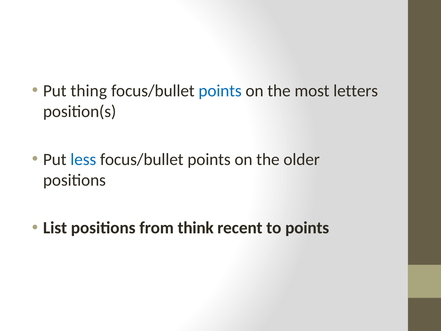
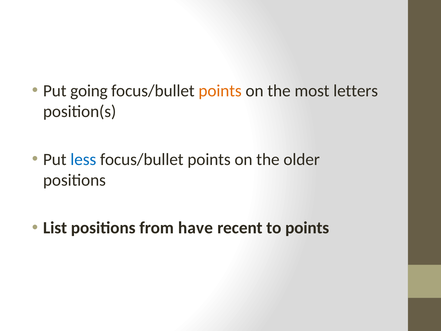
thing: thing -> going
points at (220, 91) colour: blue -> orange
think: think -> have
